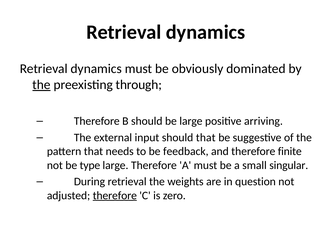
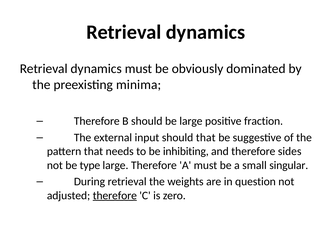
the at (41, 85) underline: present -> none
through: through -> minima
arriving: arriving -> fraction
feedback: feedback -> inhibiting
finite: finite -> sides
